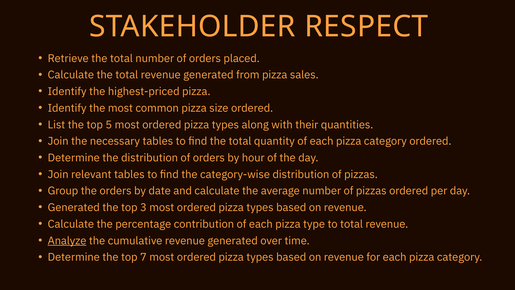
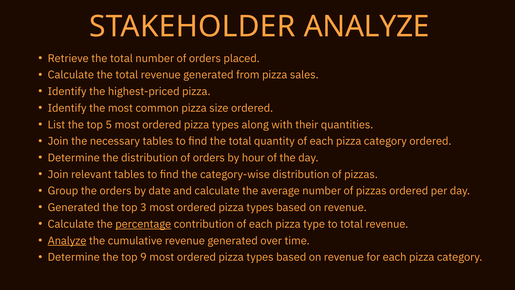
STAKEHOLDER RESPECT: RESPECT -> ANALYZE
percentage underline: none -> present
7: 7 -> 9
